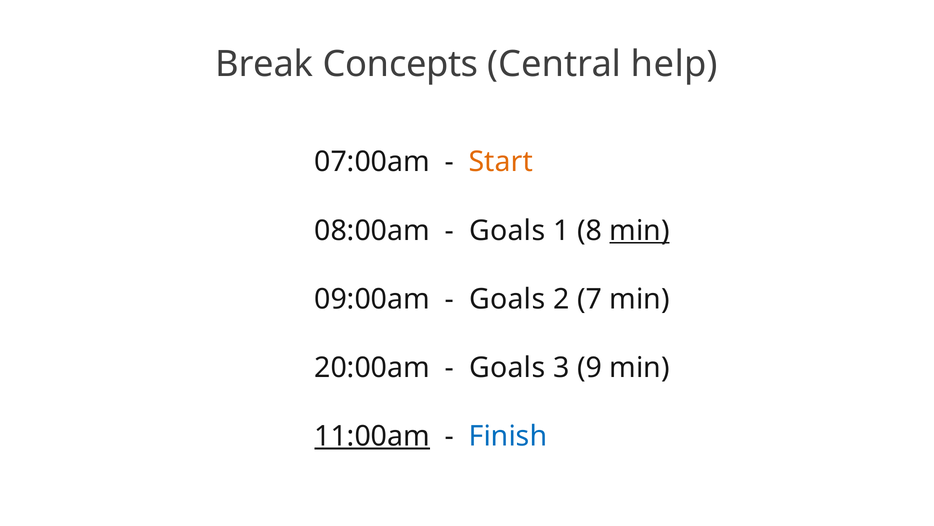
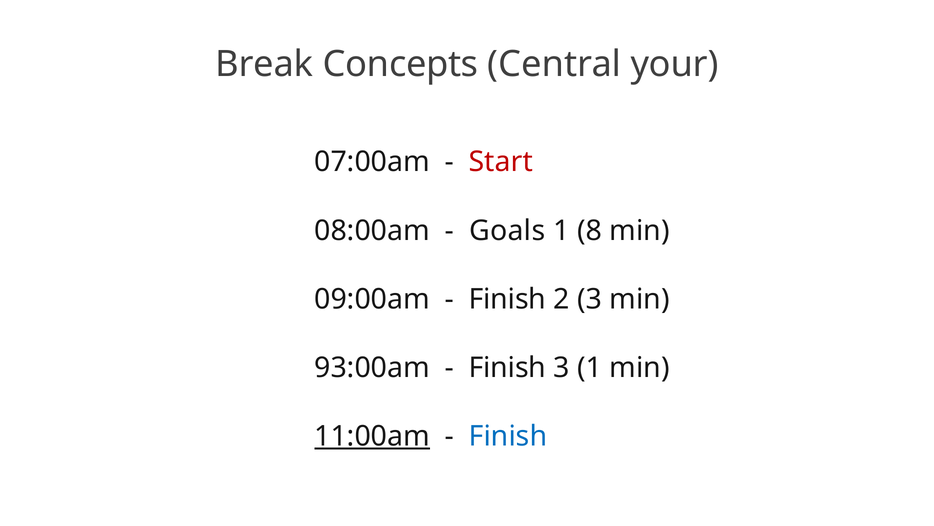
help: help -> your
Start colour: orange -> red
min at (639, 230) underline: present -> none
Goals at (507, 299): Goals -> Finish
2 7: 7 -> 3
20:00am: 20:00am -> 93:00am
Goals at (507, 367): Goals -> Finish
3 9: 9 -> 1
